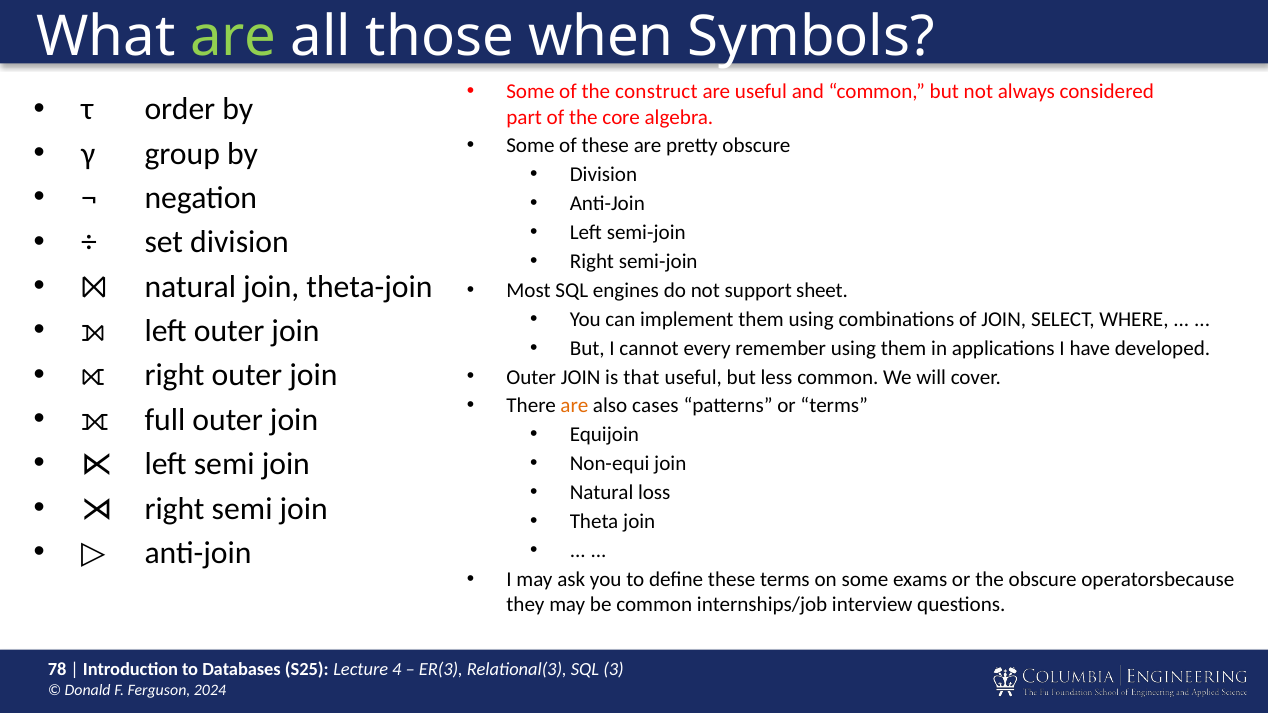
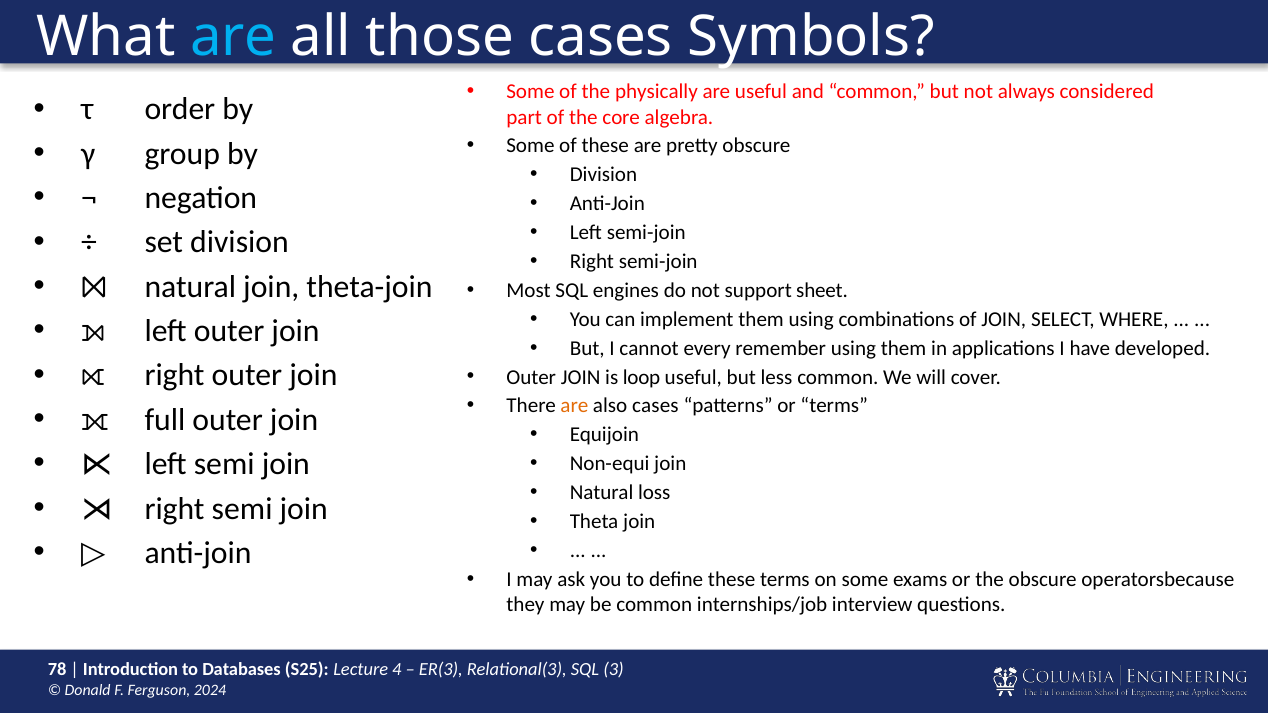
are at (233, 37) colour: light green -> light blue
those when: when -> cases
construct: construct -> physically
that: that -> loop
